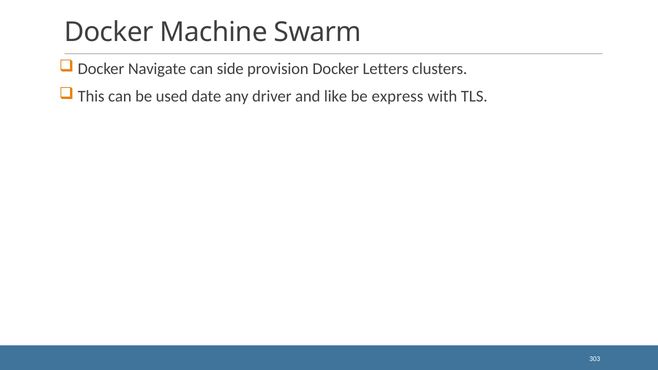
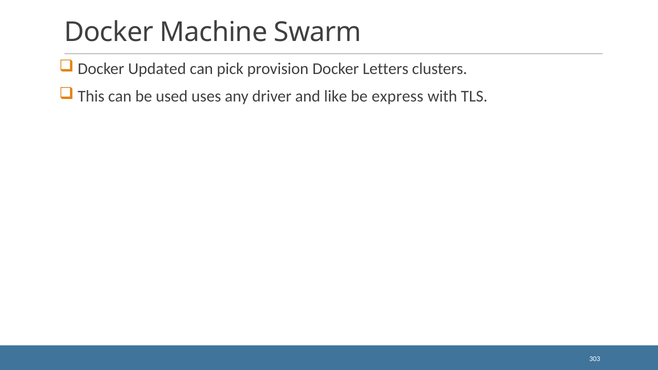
Navigate: Navigate -> Updated
side: side -> pick
date: date -> uses
